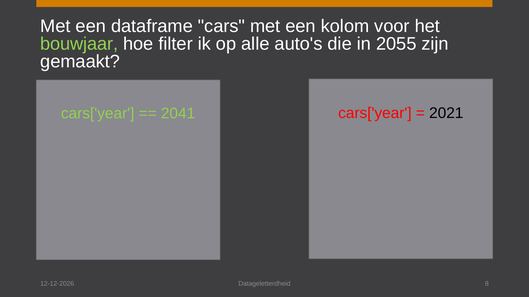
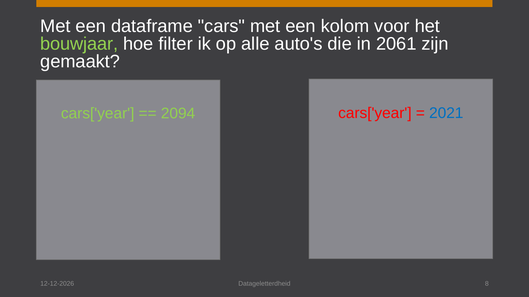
2055: 2055 -> 2061
2041: 2041 -> 2094
2021 colour: black -> blue
